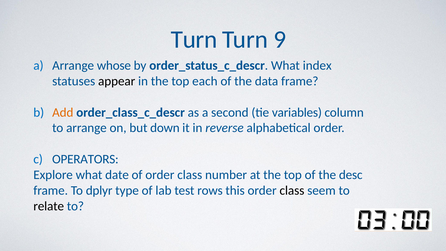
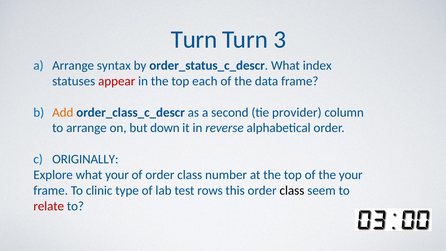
9: 9 -> 3
whose: whose -> syntax
appear colour: black -> red
variables: variables -> provider
OPERATORS: OPERATORS -> ORIGINALLY
what date: date -> your
the desc: desc -> your
dplyr: dplyr -> clinic
relate colour: black -> red
